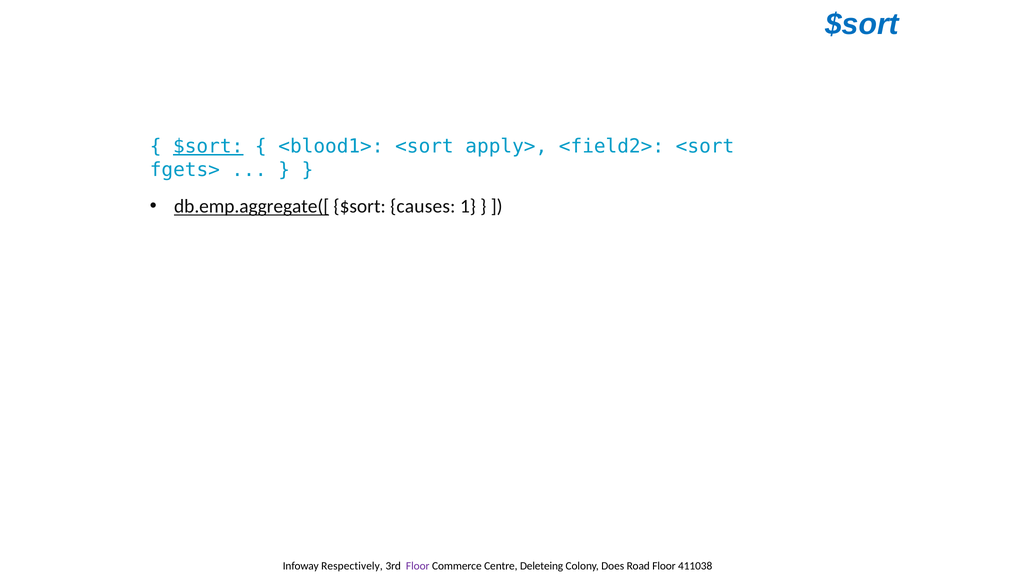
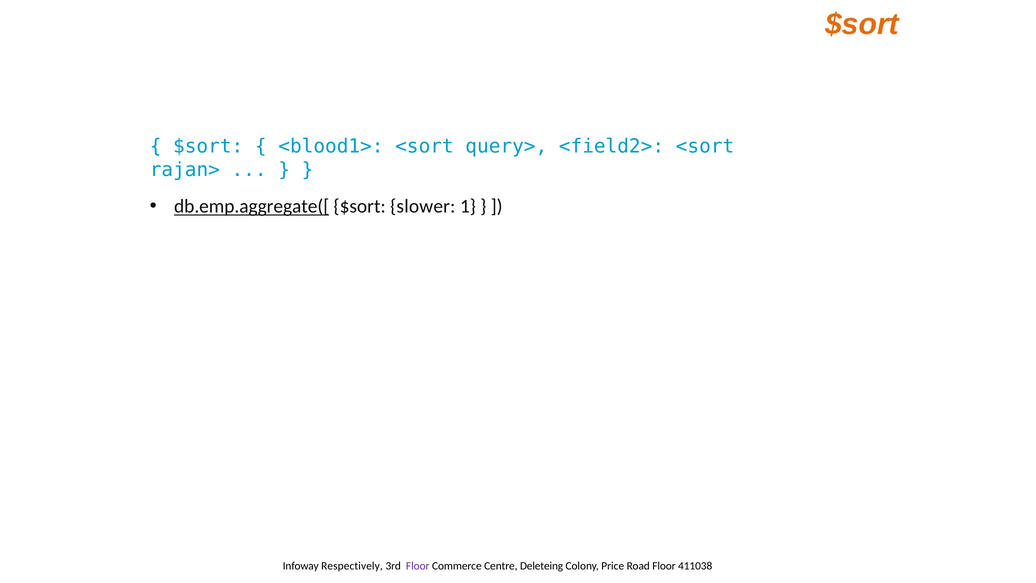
$sort at (862, 24) colour: blue -> orange
$sort at (208, 146) underline: present -> none
apply>: apply> -> query>
fgets>: fgets> -> rajan>
causes: causes -> slower
Does: Does -> Price
